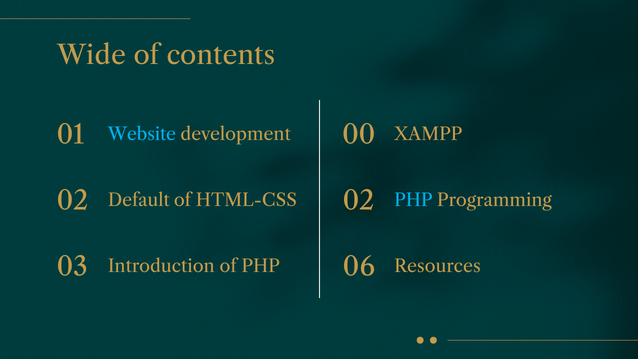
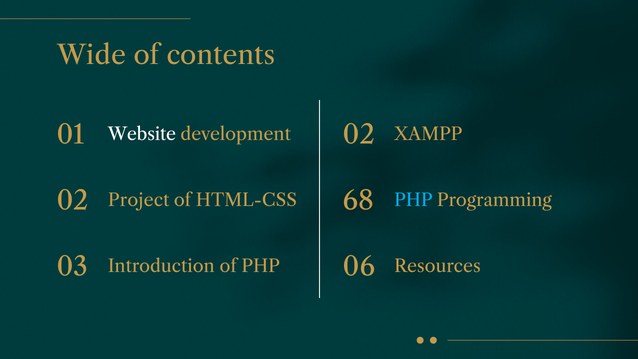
01 00: 00 -> 02
Website colour: light blue -> white
02 02: 02 -> 68
Default: Default -> Project
